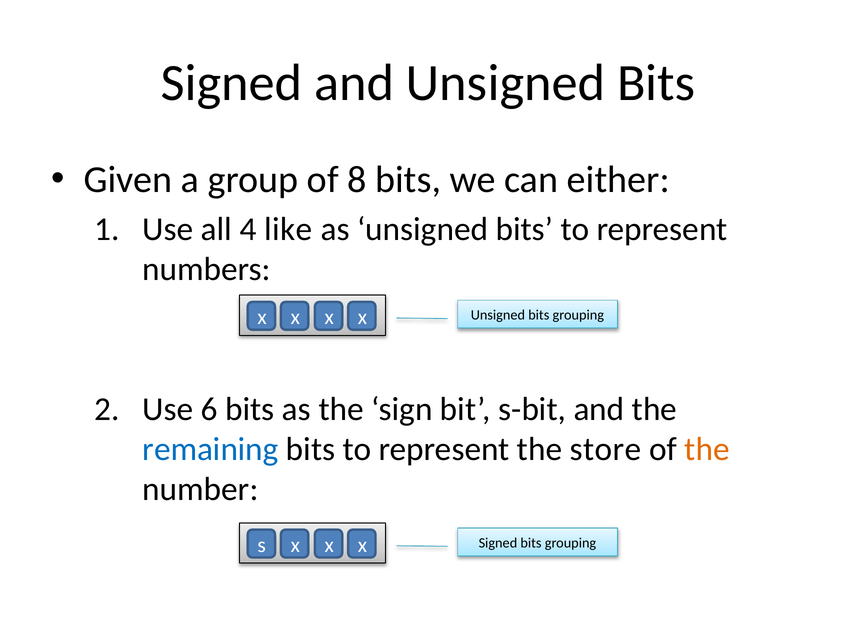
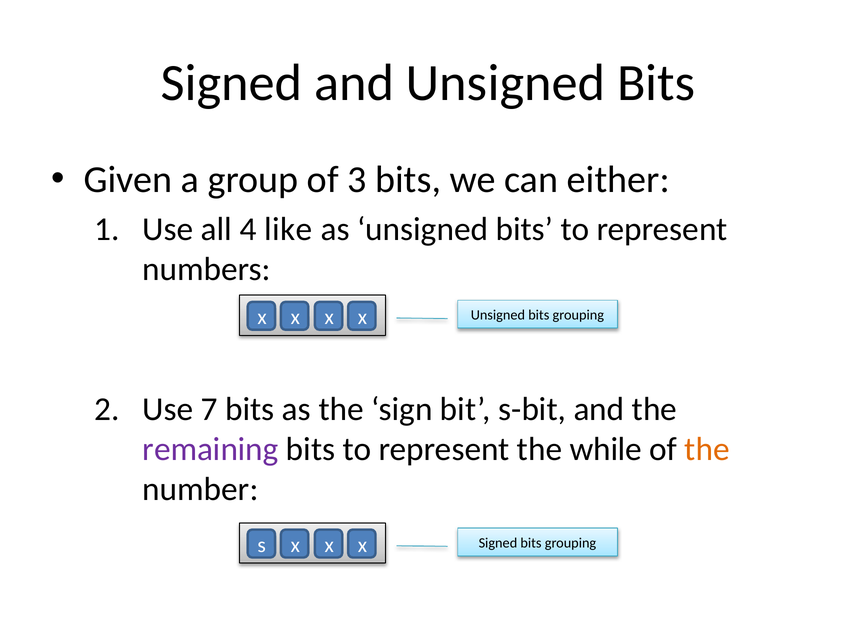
8: 8 -> 3
6: 6 -> 7
remaining colour: blue -> purple
store: store -> while
